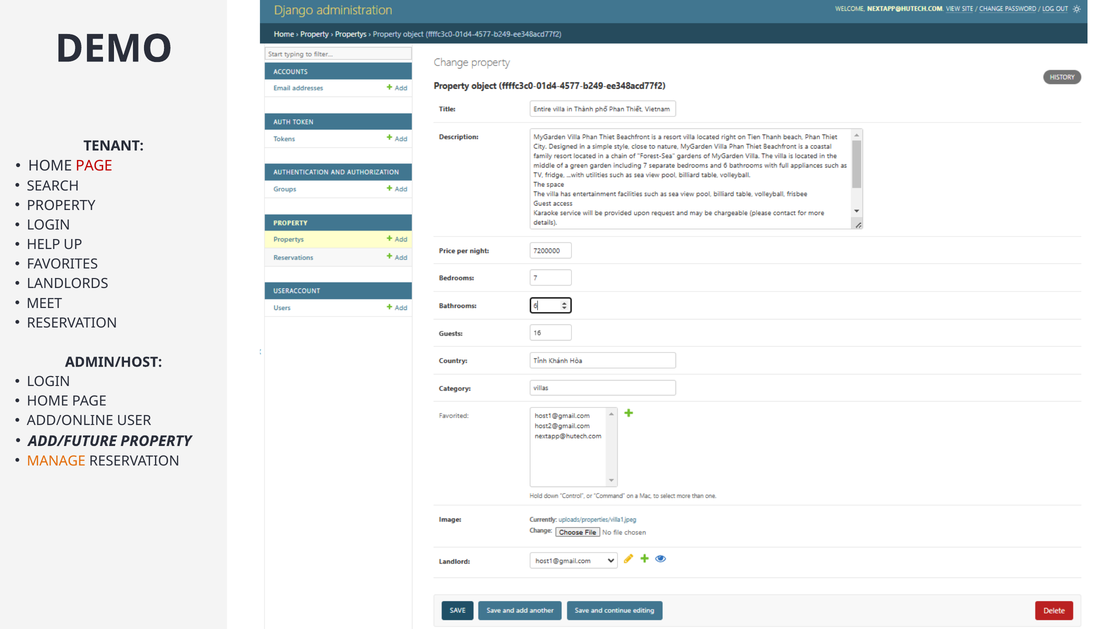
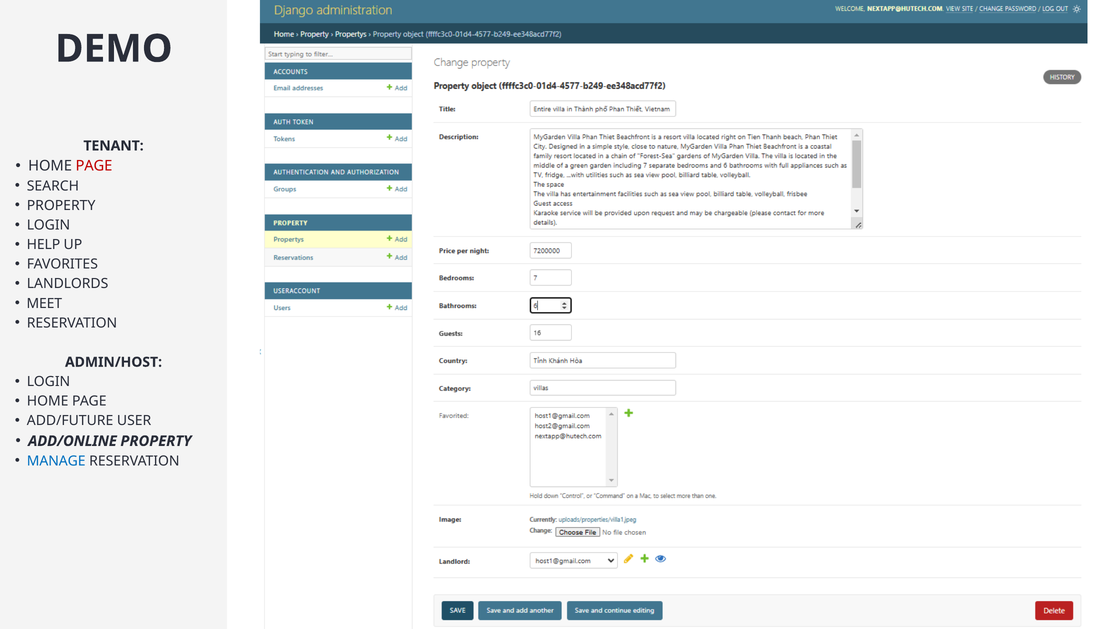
ADD/ONLINE: ADD/ONLINE -> ADD/FUTURE
ADD/FUTURE: ADD/FUTURE -> ADD/ONLINE
MANAGE colour: orange -> blue
